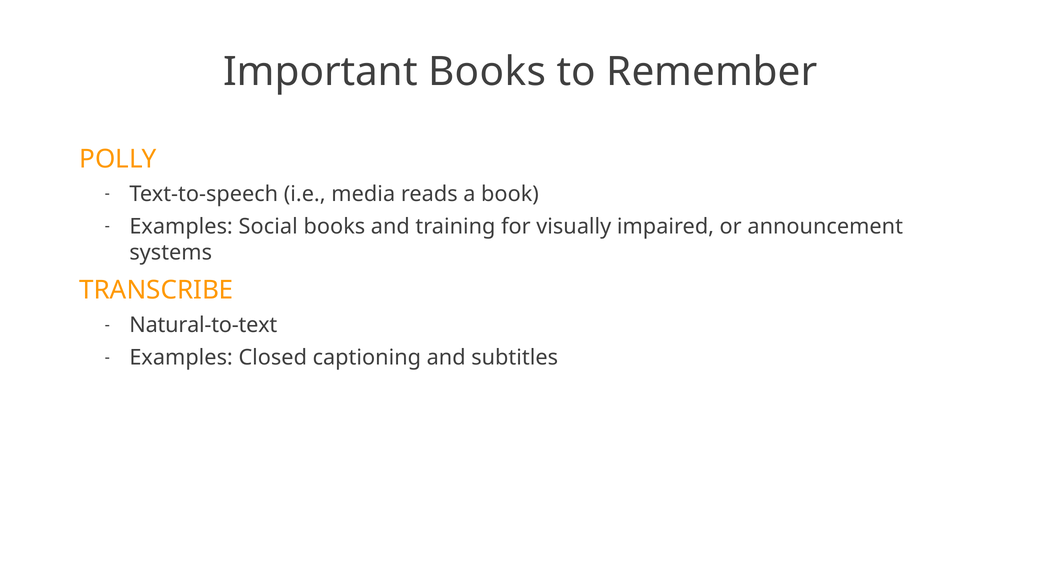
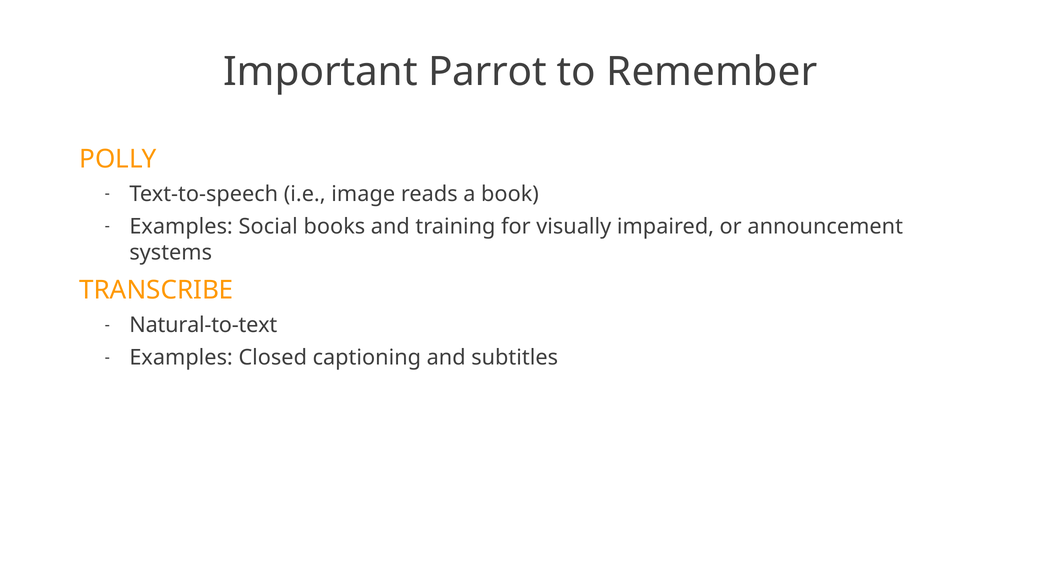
Important Books: Books -> Parrot
media: media -> image
